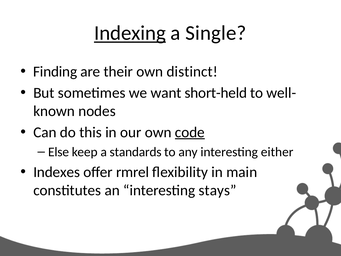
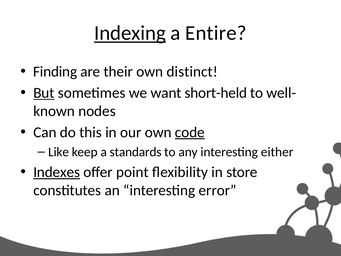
Single: Single -> Entire
But underline: none -> present
Else: Else -> Like
Indexes underline: none -> present
rmrel: rmrel -> point
main: main -> store
stays: stays -> error
